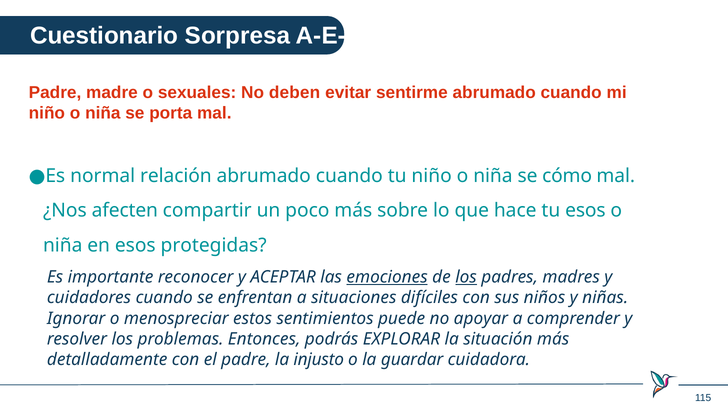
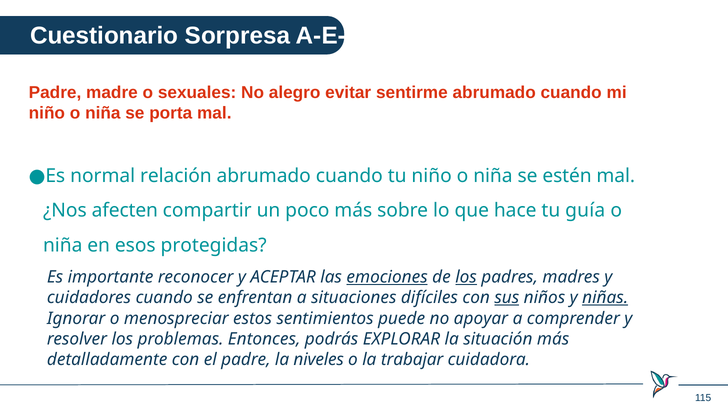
deben: deben -> alegro
cómo: cómo -> estén
tu esos: esos -> guía
sus underline: none -> present
niñas underline: none -> present
injusto: injusto -> niveles
guardar: guardar -> trabajar
